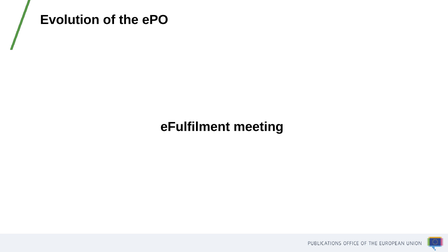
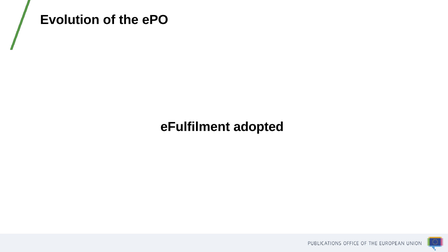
meeting: meeting -> adopted
